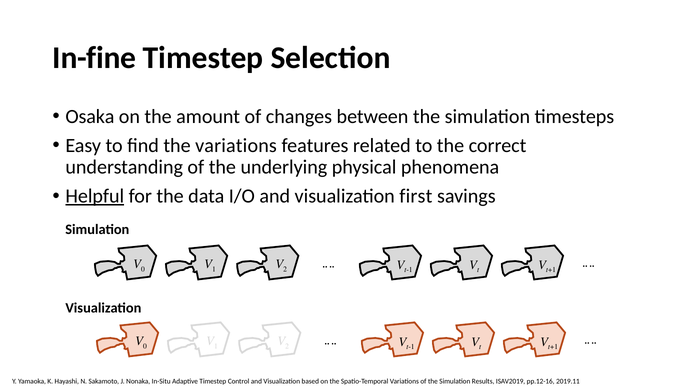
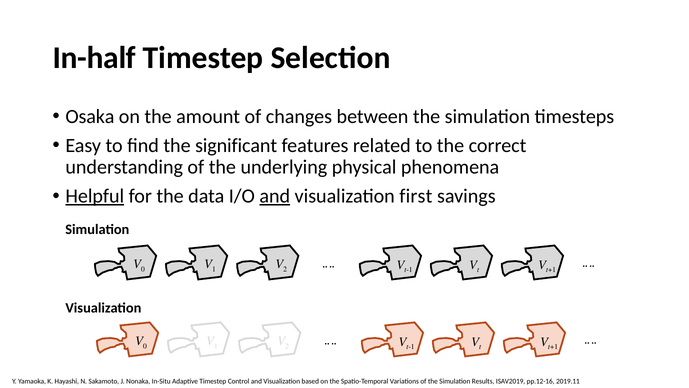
In-fine: In-fine -> In-half
the variations: variations -> significant
and at (275, 196) underline: none -> present
